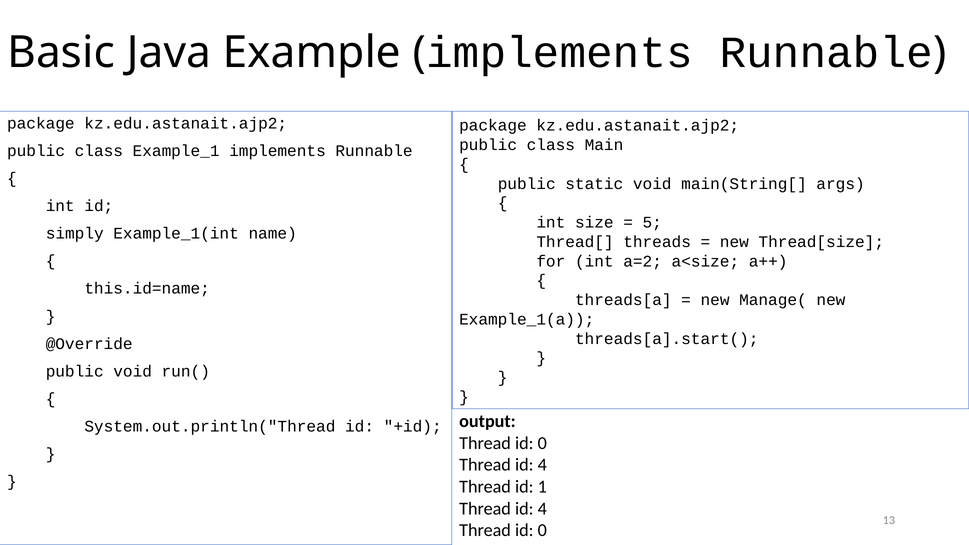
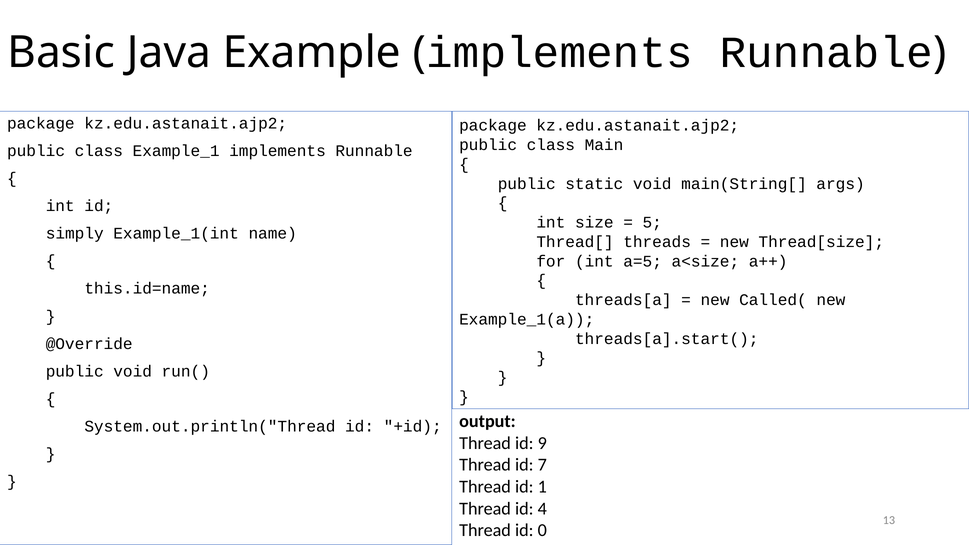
a=2: a=2 -> a=5
Manage(: Manage( -> Called(
0 at (542, 443): 0 -> 9
4 at (542, 465): 4 -> 7
